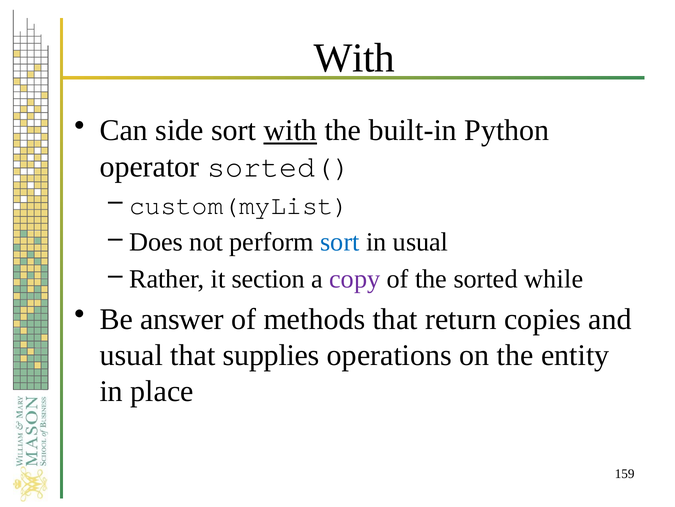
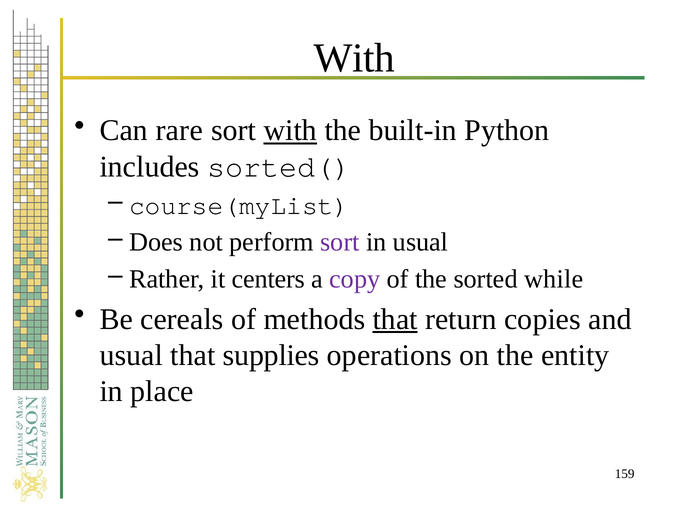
side: side -> rare
operator: operator -> includes
custom(myList: custom(myList -> course(myList
sort at (340, 242) colour: blue -> purple
section: section -> centers
answer: answer -> cereals
that at (395, 319) underline: none -> present
